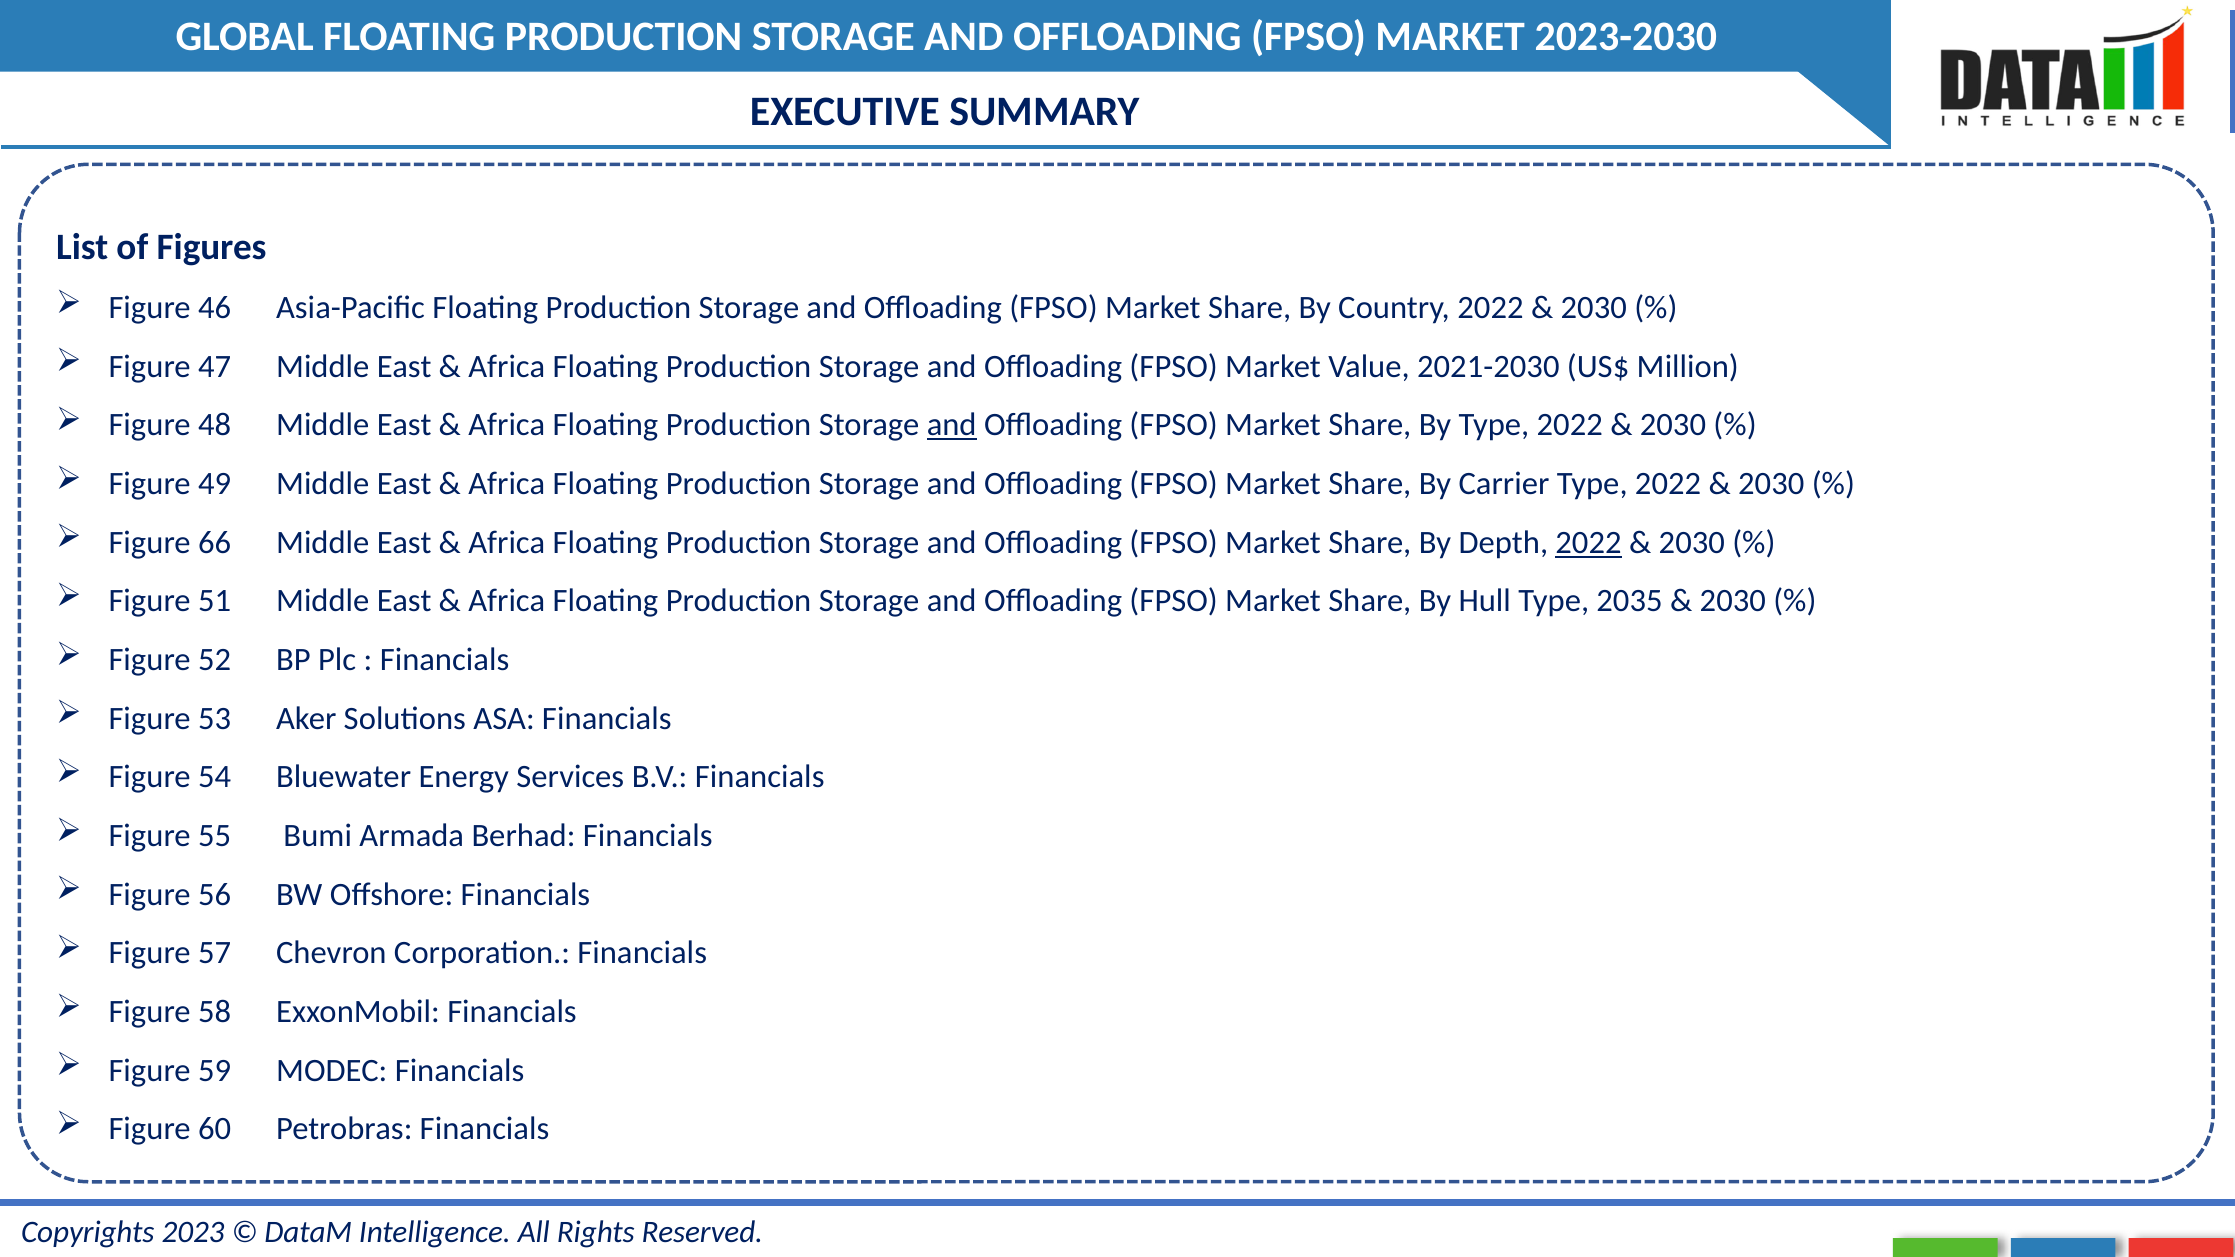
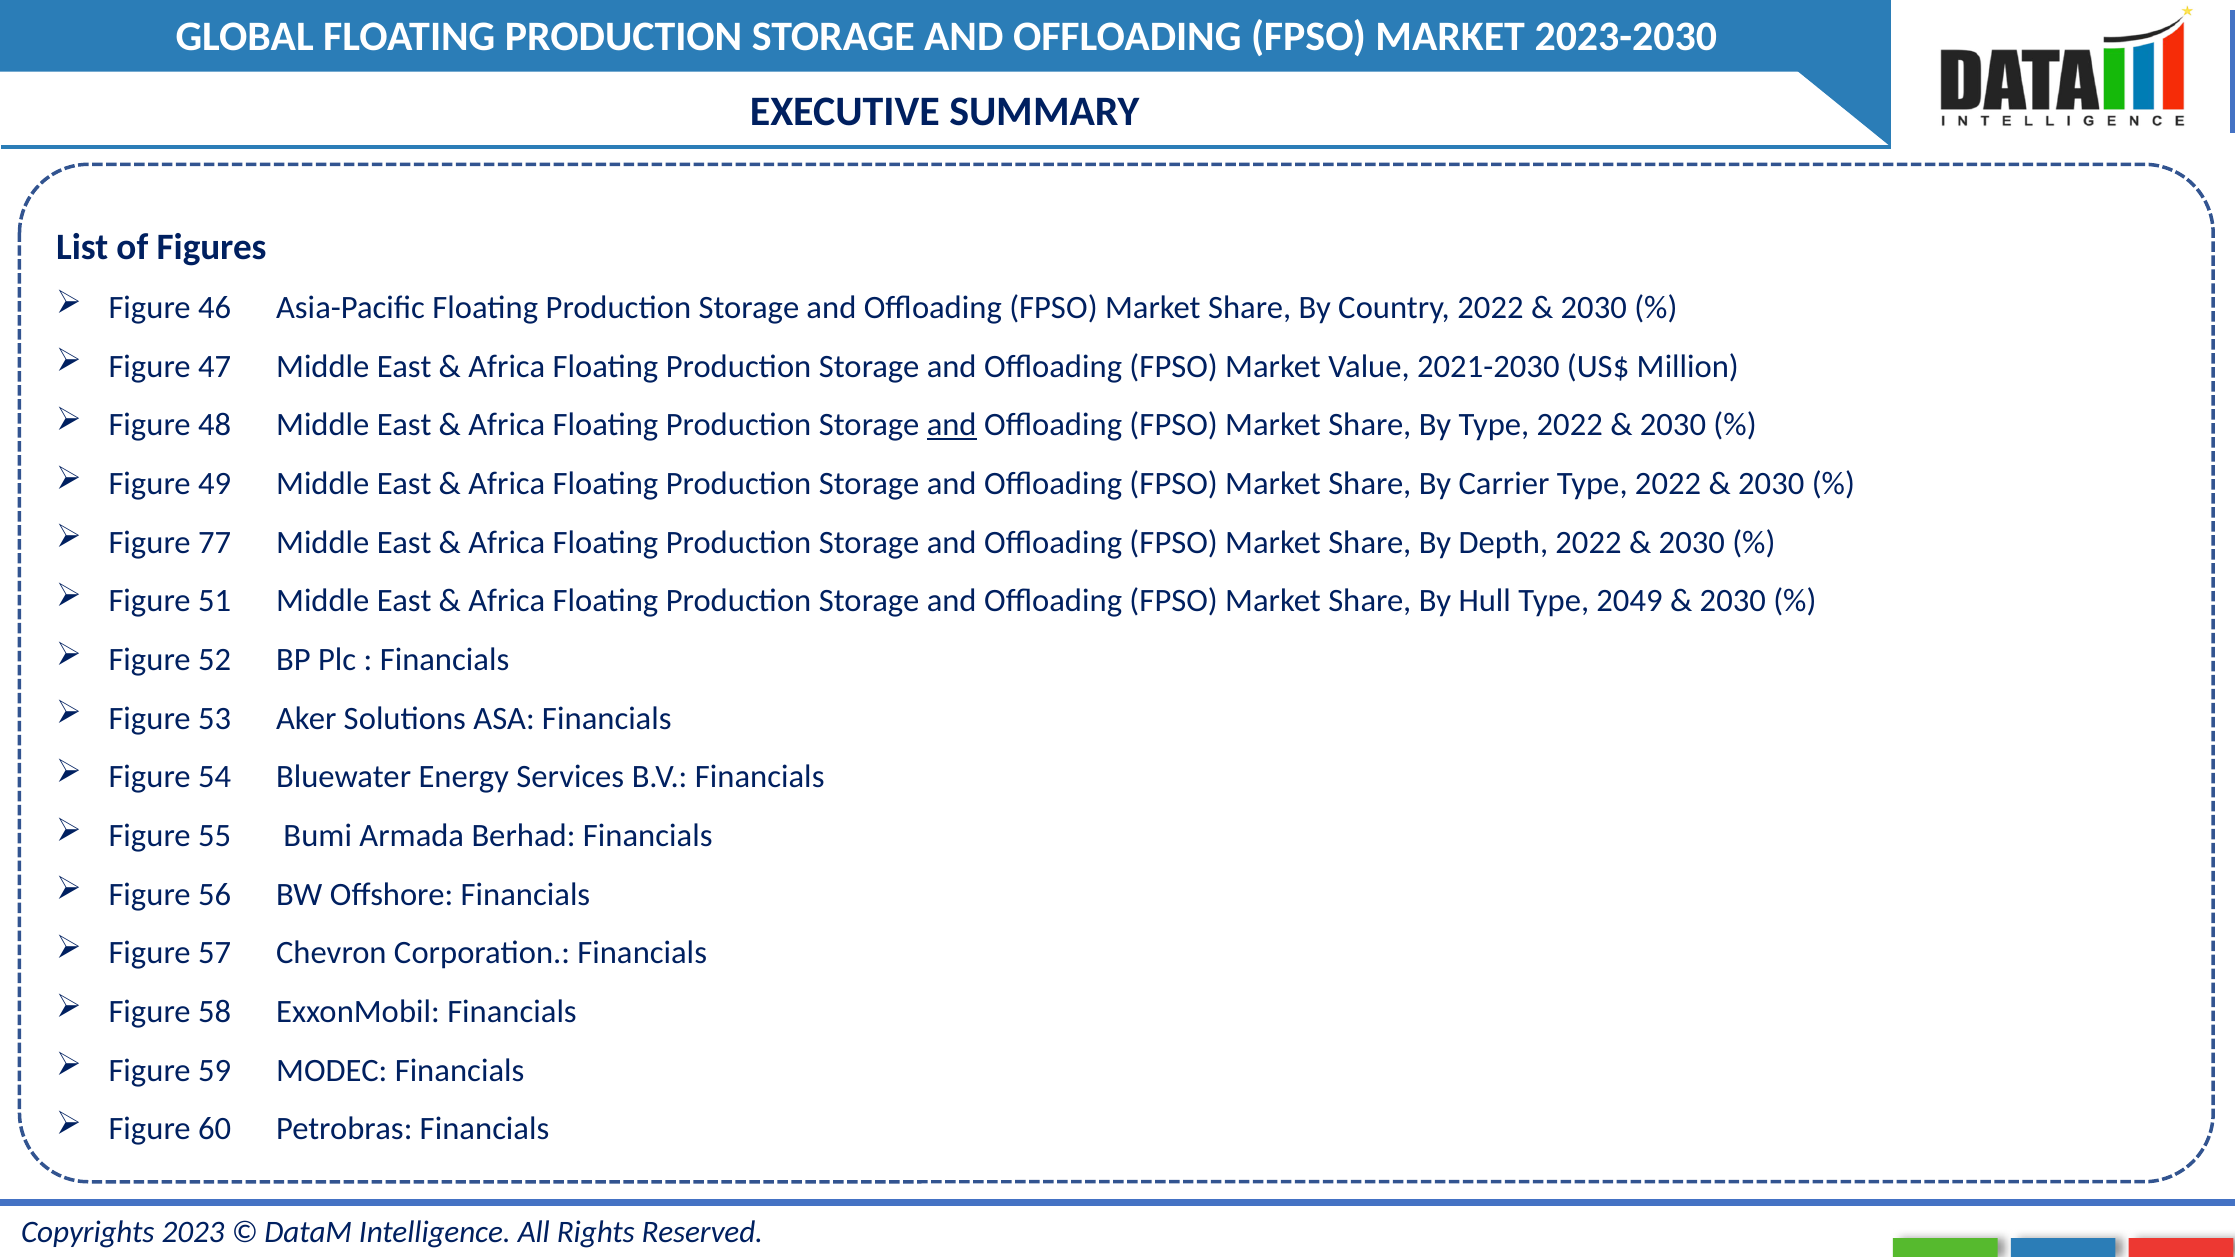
66: 66 -> 77
2022 at (1589, 543) underline: present -> none
2035: 2035 -> 2049
